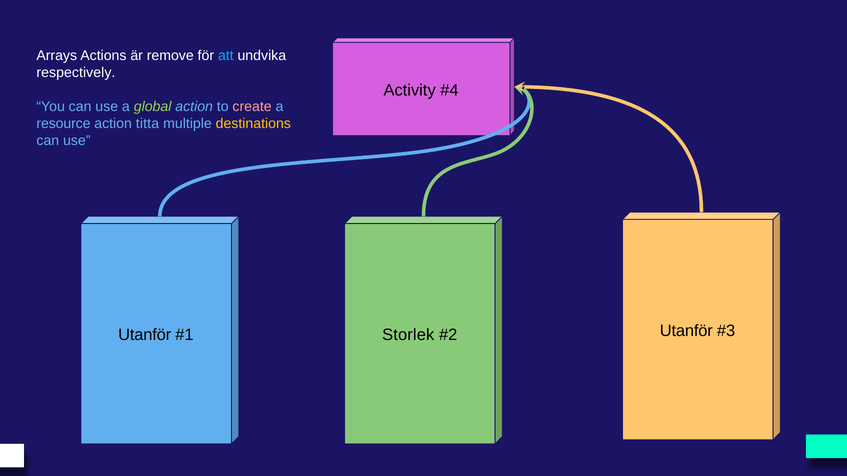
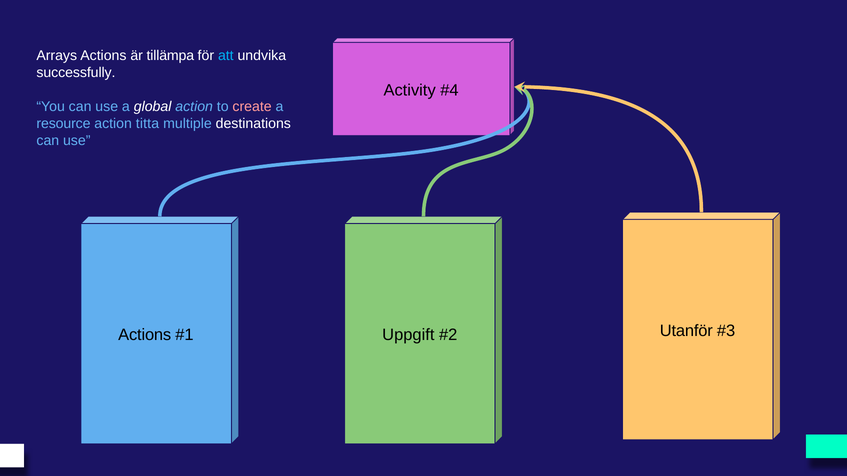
remove: remove -> tillämpa
respectively: respectively -> successfully
global colour: light green -> white
destinations colour: yellow -> white
Utanför at (145, 335): Utanför -> Actions
Storlek: Storlek -> Uppgift
